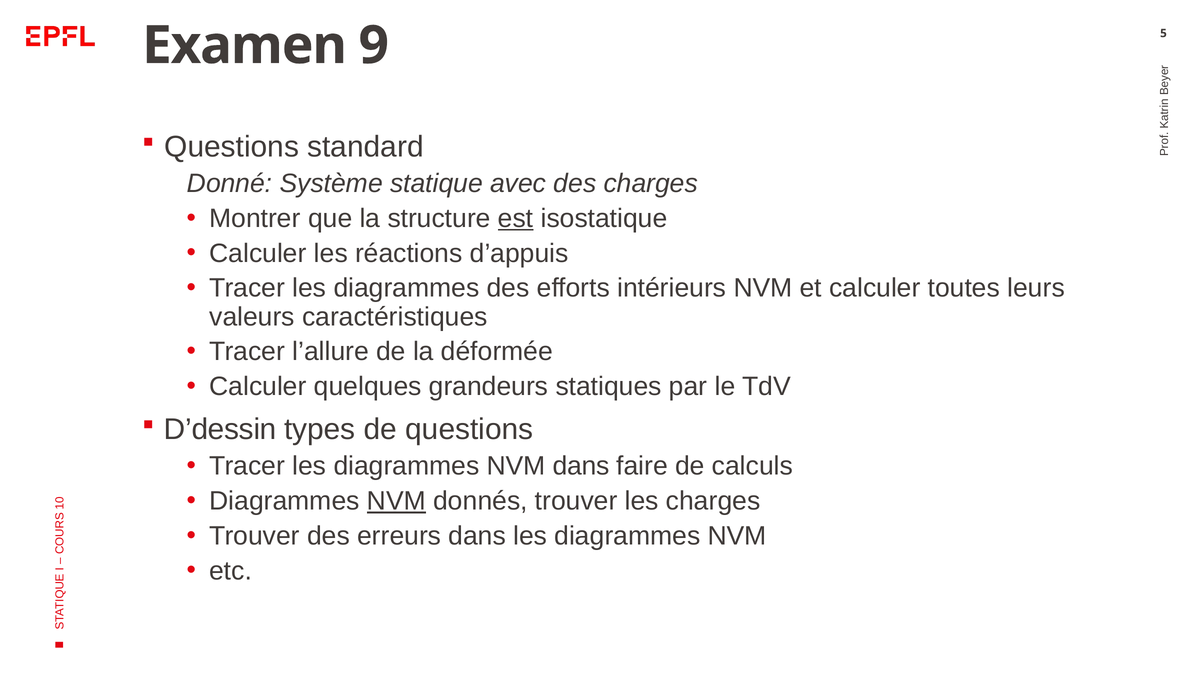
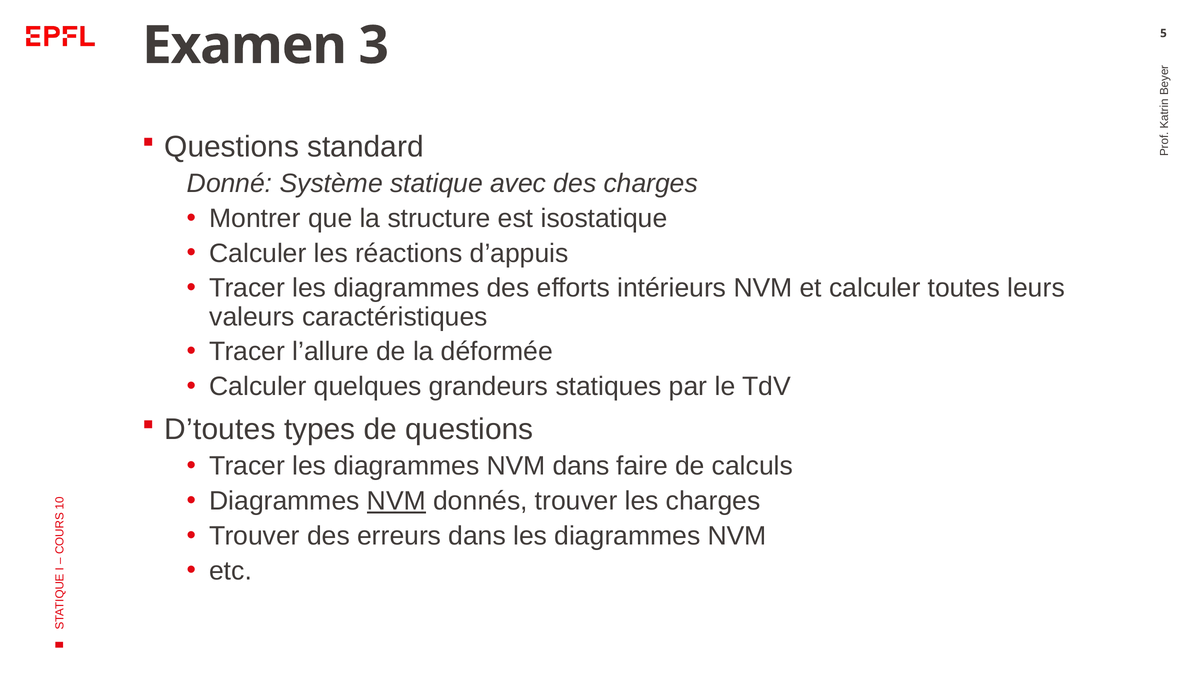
9: 9 -> 3
est underline: present -> none
D’dessin: D’dessin -> D’toutes
